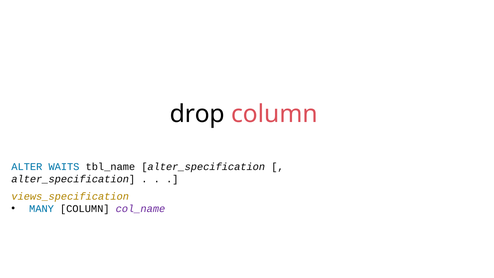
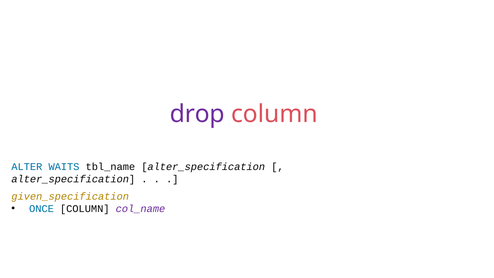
drop colour: black -> purple
views_specification: views_specification -> given_specification
MANY: MANY -> ONCE
